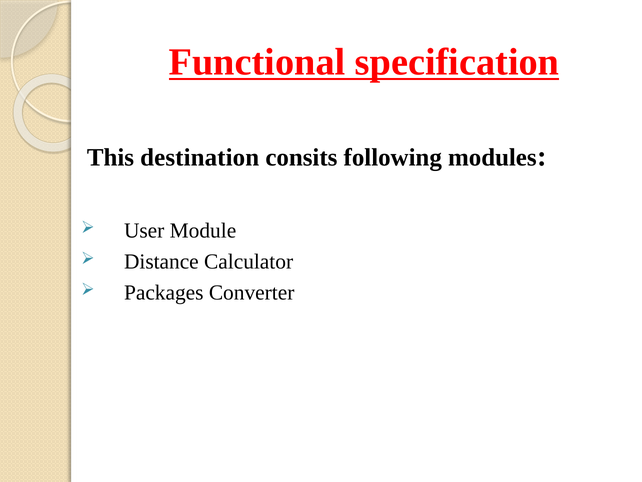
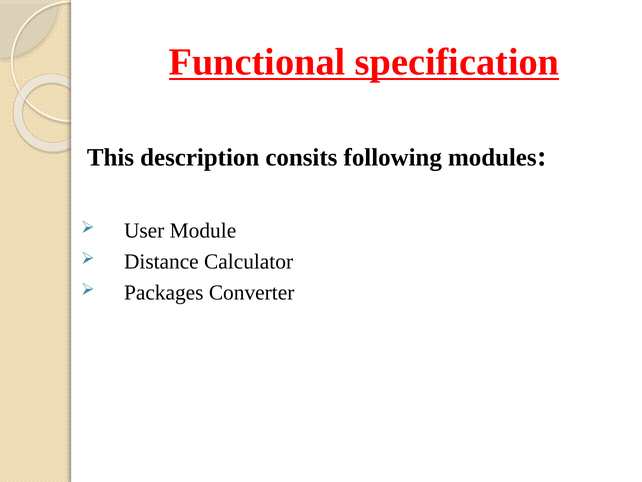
destination: destination -> description
